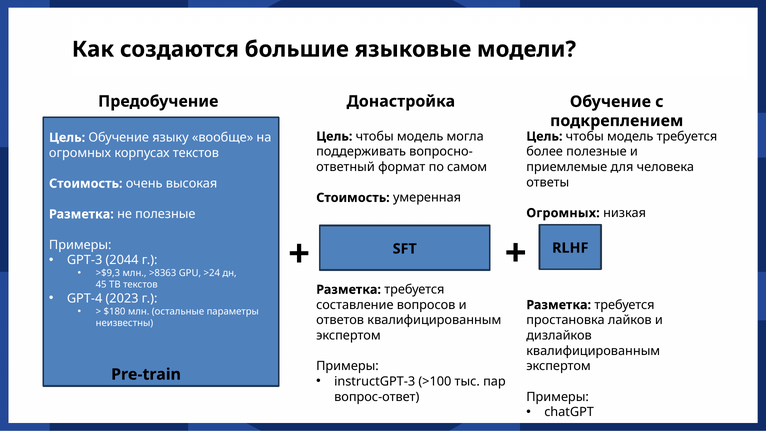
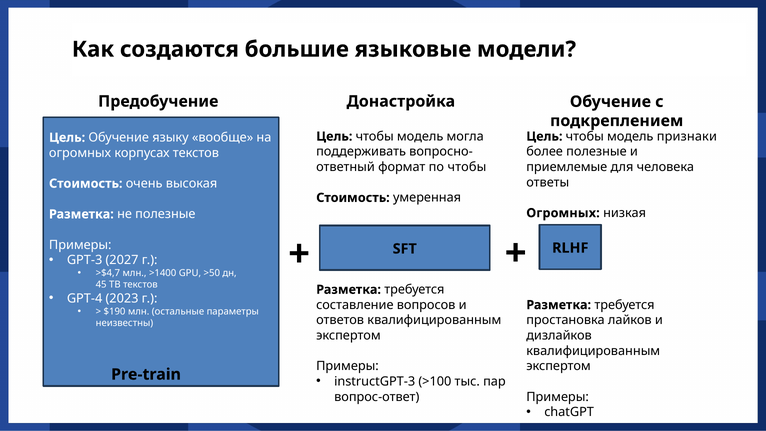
модель требуется: требуется -> признаки
по самом: самом -> чтобы
2044: 2044 -> 2027
>$9,3: >$9,3 -> >$4,7
>8363: >8363 -> >1400
>24: >24 -> >50
$180: $180 -> $190
